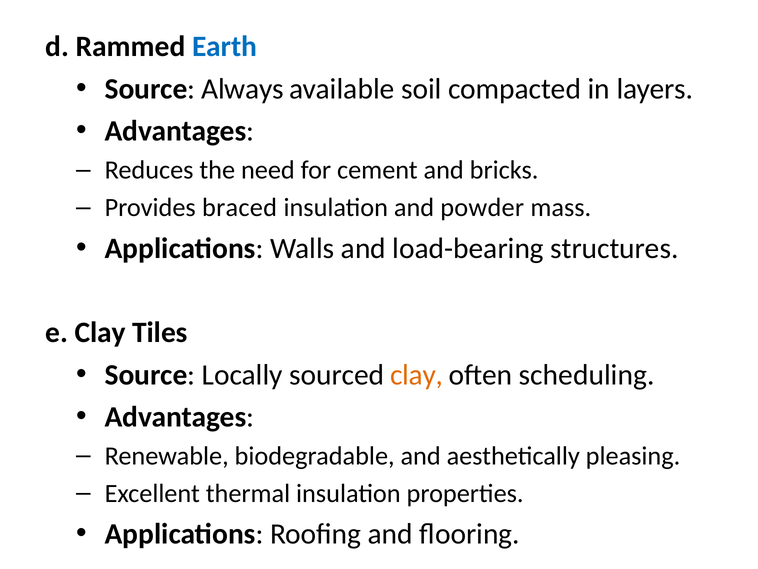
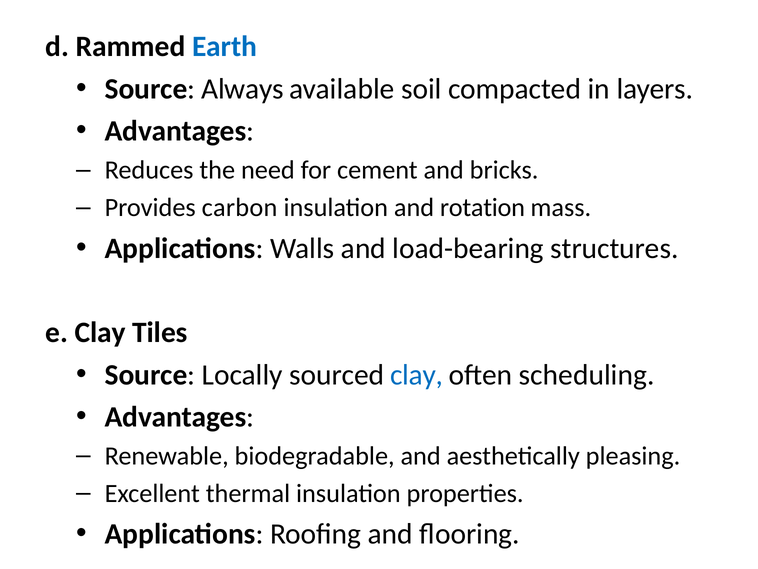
braced: braced -> carbon
powder: powder -> rotation
clay at (417, 374) colour: orange -> blue
